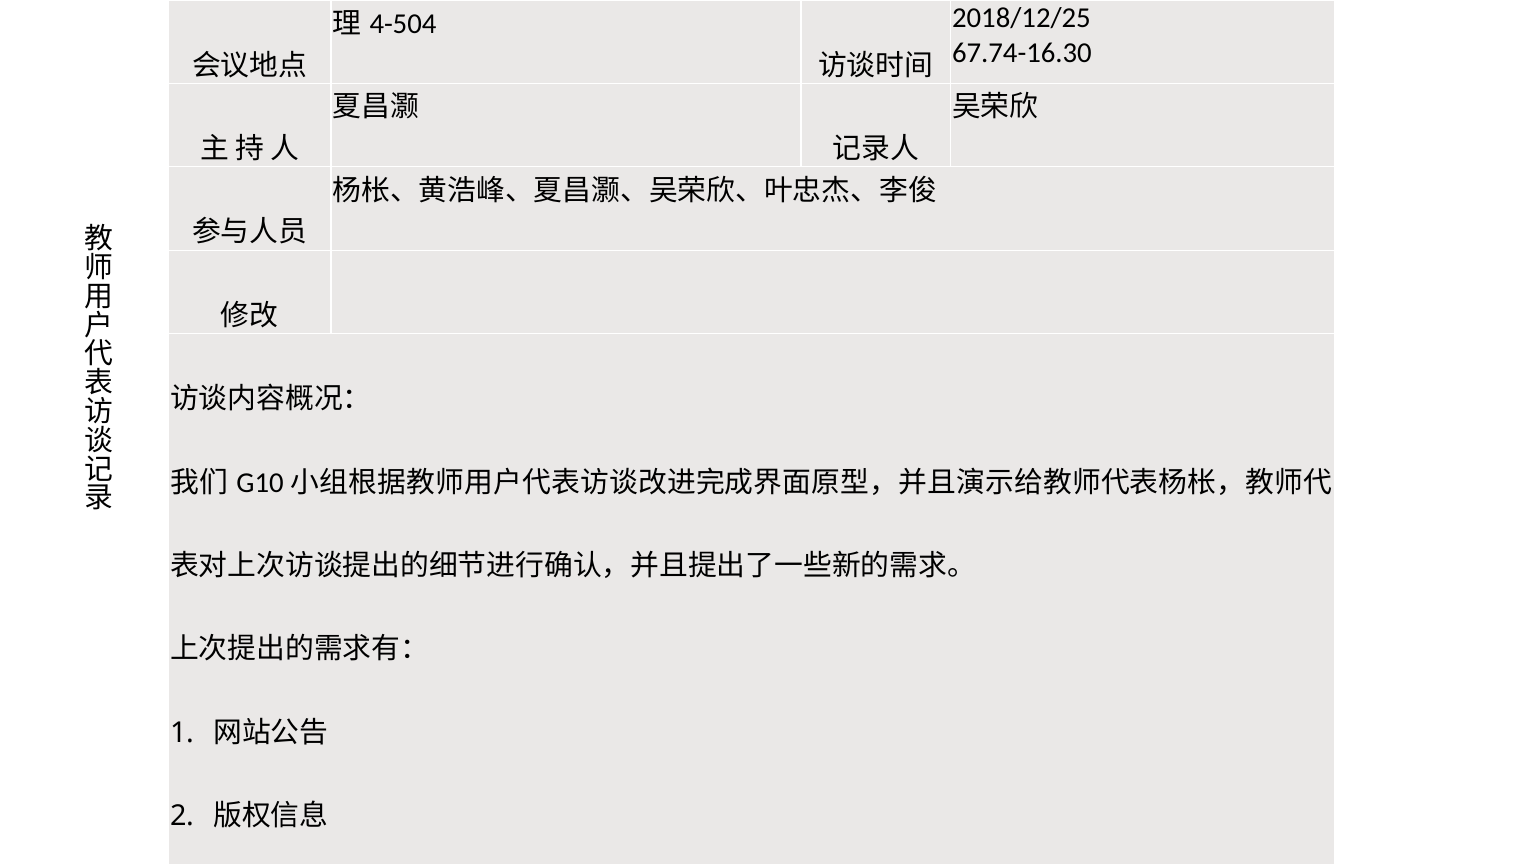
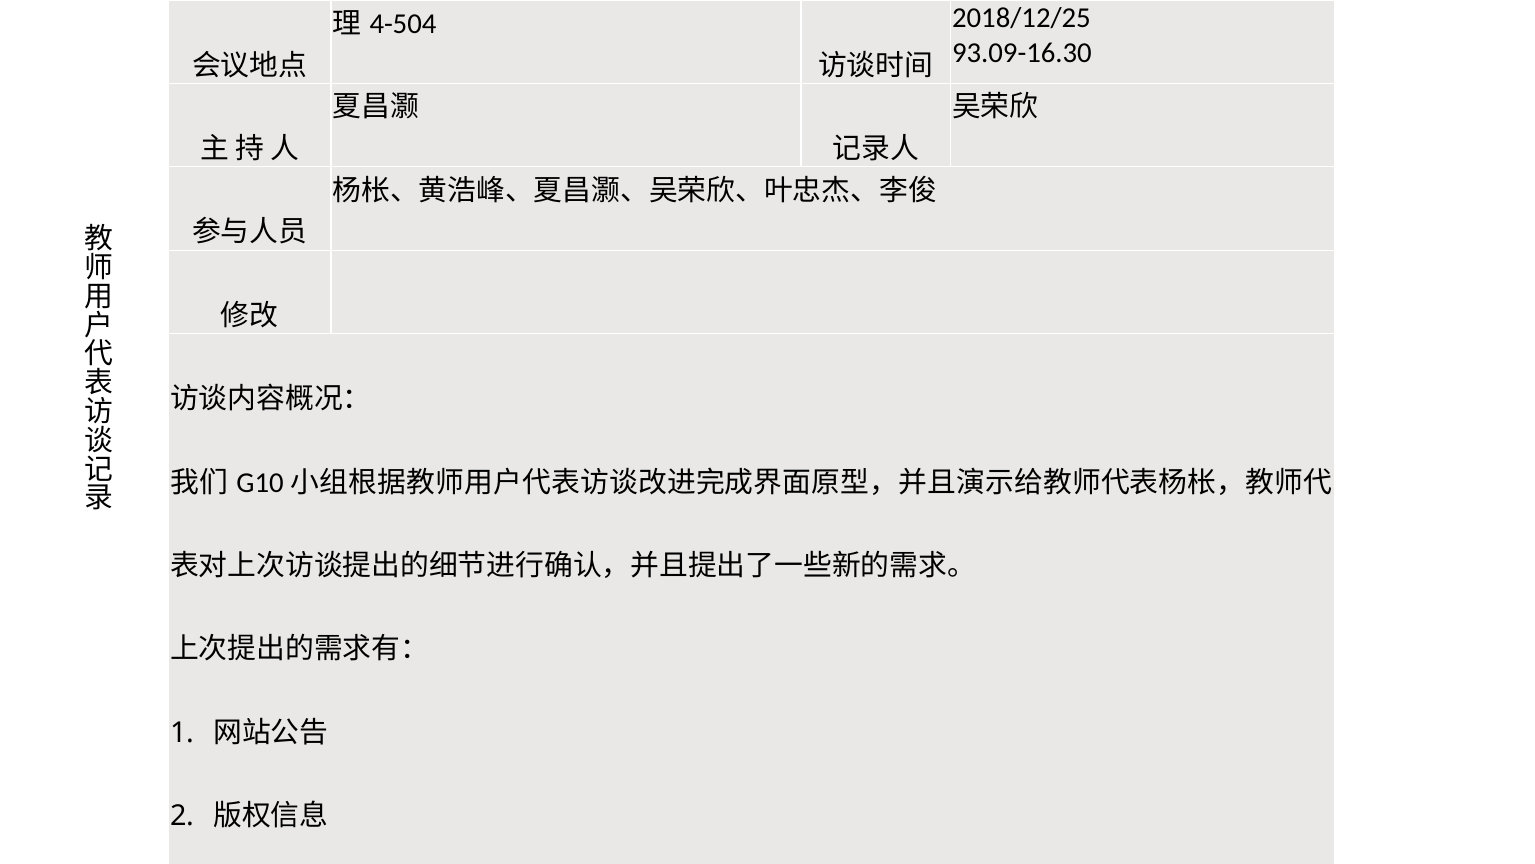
67.74-16.30: 67.74-16.30 -> 93.09-16.30
